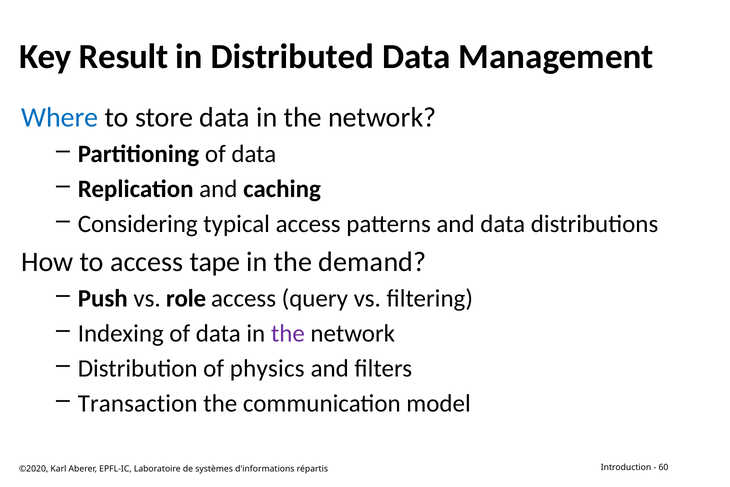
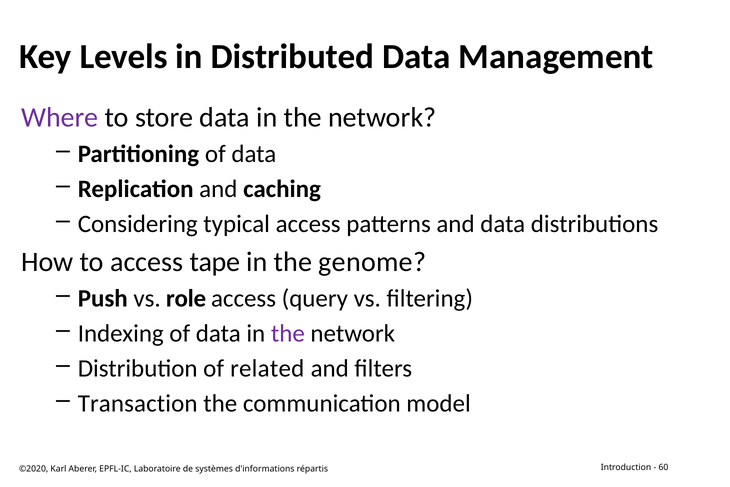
Result: Result -> Levels
Where colour: blue -> purple
demand: demand -> genome
physics: physics -> related
